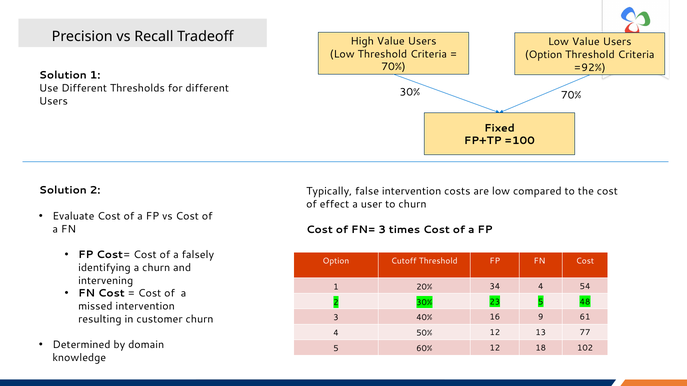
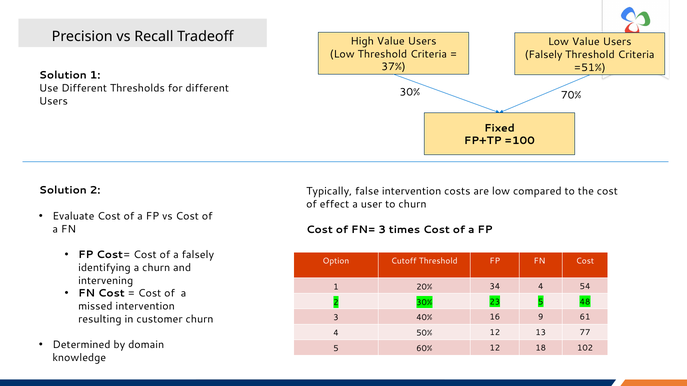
Option at (544, 55): Option -> Falsely
70% at (394, 67): 70% -> 37%
=92%: =92% -> =51%
